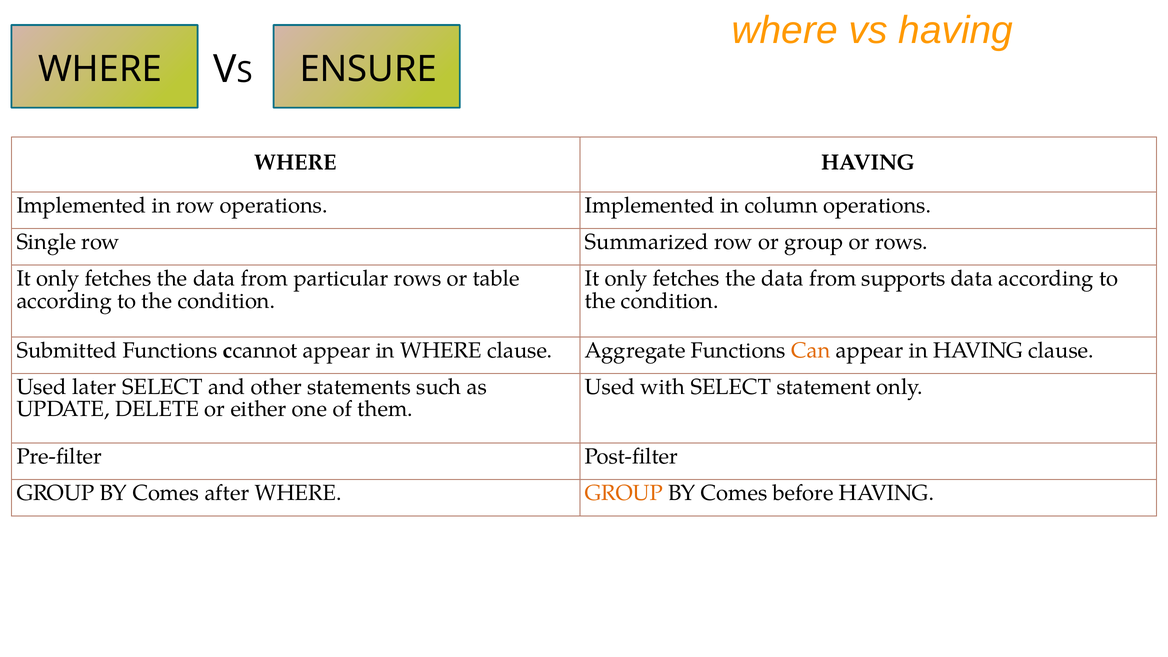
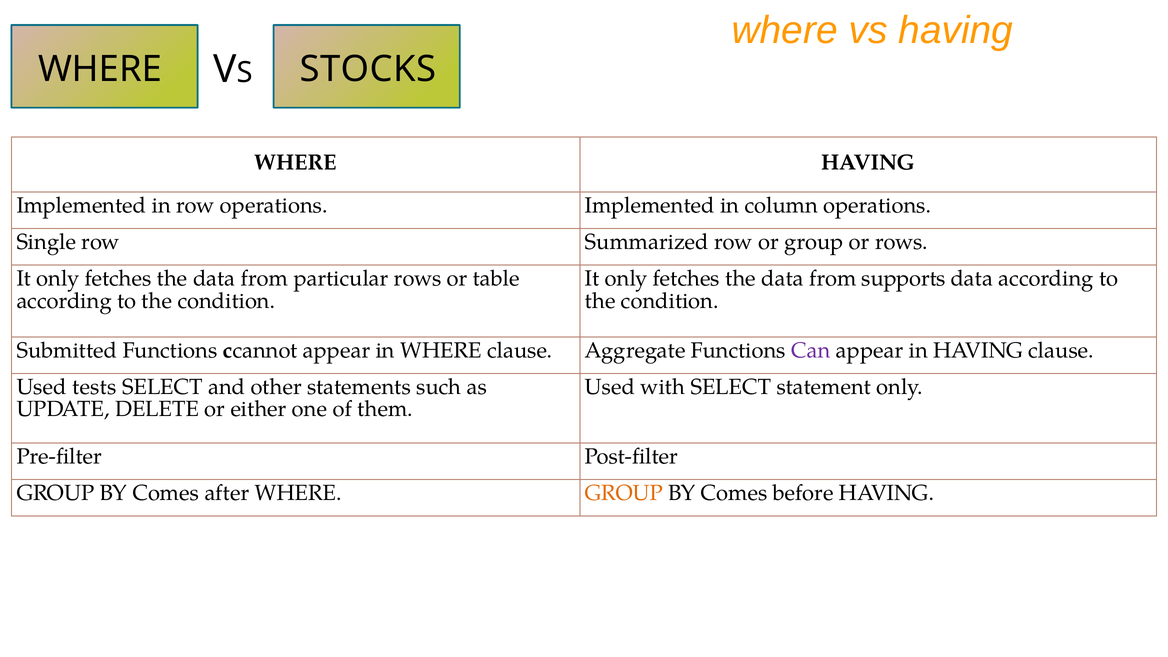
ENSURE: ENSURE -> STOCKS
Can colour: orange -> purple
later: later -> tests
